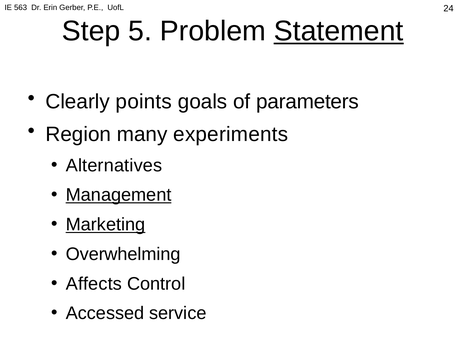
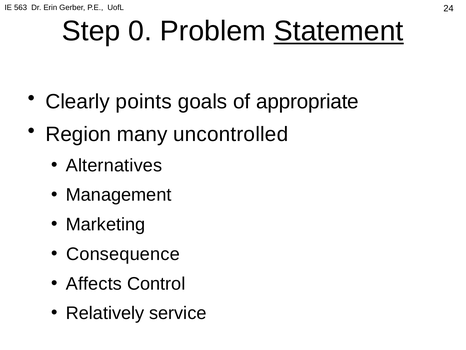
5: 5 -> 0
parameters: parameters -> appropriate
experiments: experiments -> uncontrolled
Management underline: present -> none
Marketing underline: present -> none
Overwhelming: Overwhelming -> Consequence
Accessed: Accessed -> Relatively
